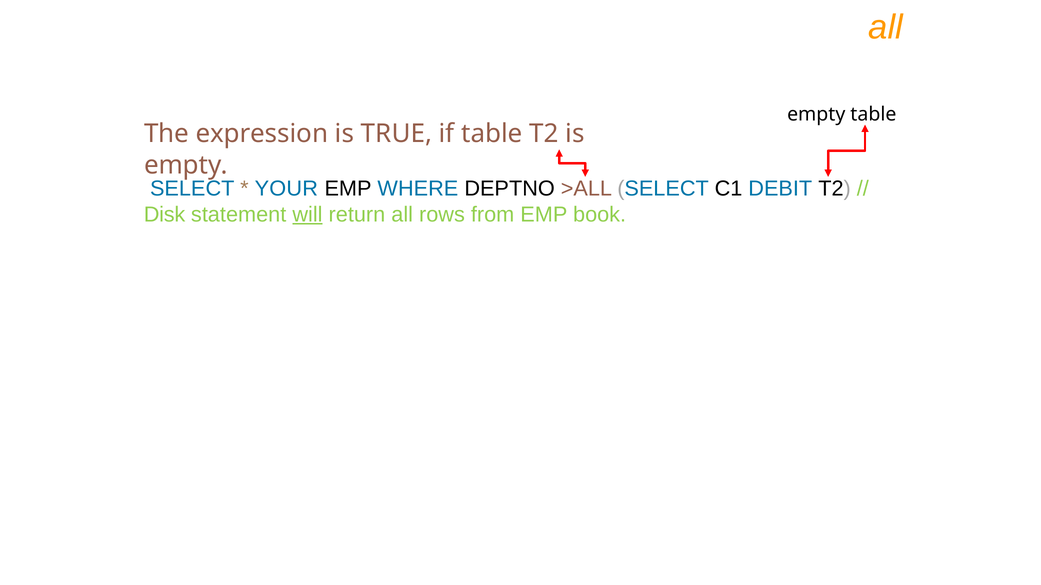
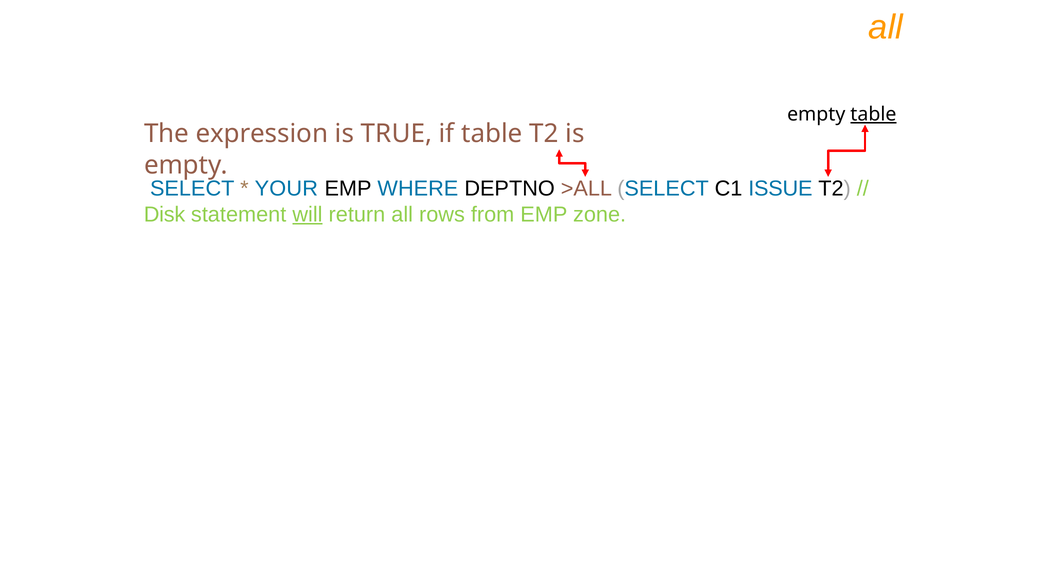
table at (873, 114) underline: none -> present
DEBIT: DEBIT -> ISSUE
book: book -> zone
